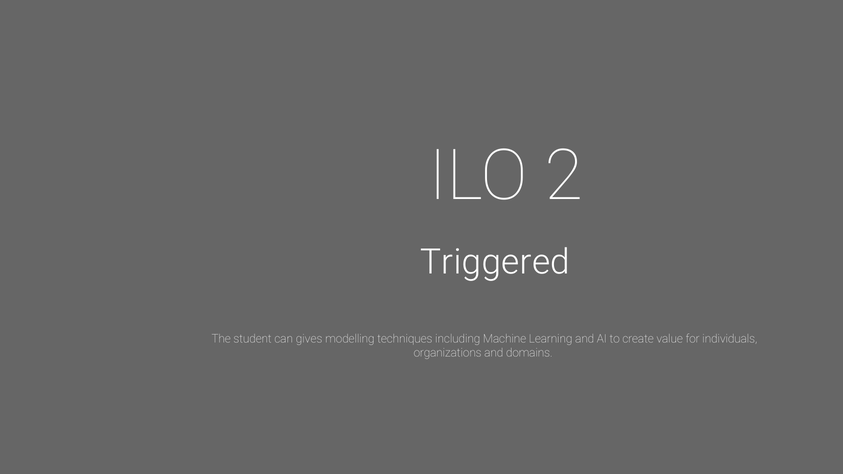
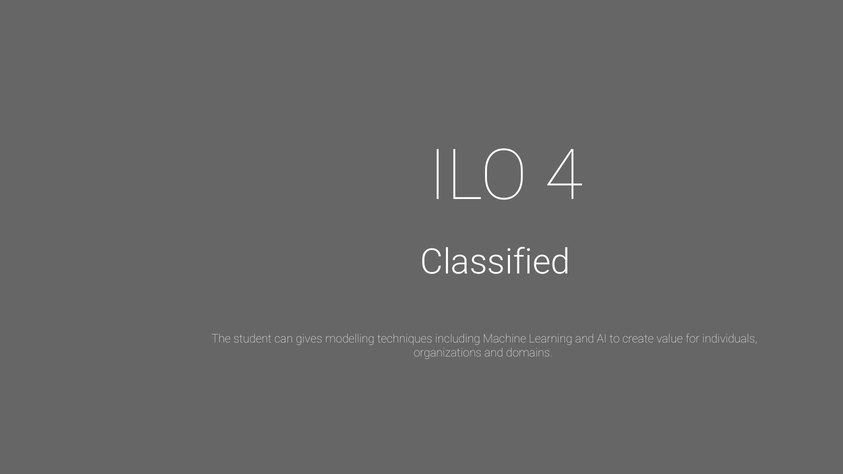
2: 2 -> 4
Triggered: Triggered -> Classified
